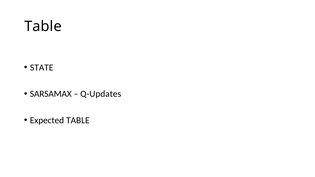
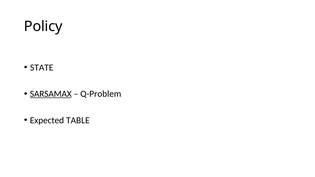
Table at (43, 26): Table -> Policy
SARSAMAX underline: none -> present
Q-Updates: Q-Updates -> Q-Problem
